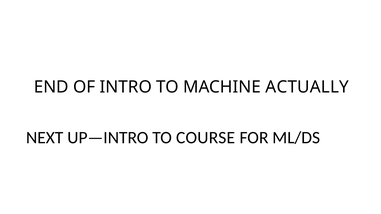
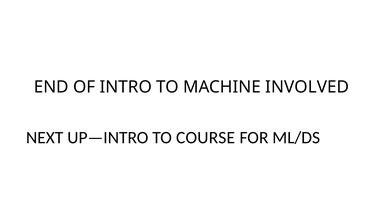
ACTUALLY: ACTUALLY -> INVOLVED
